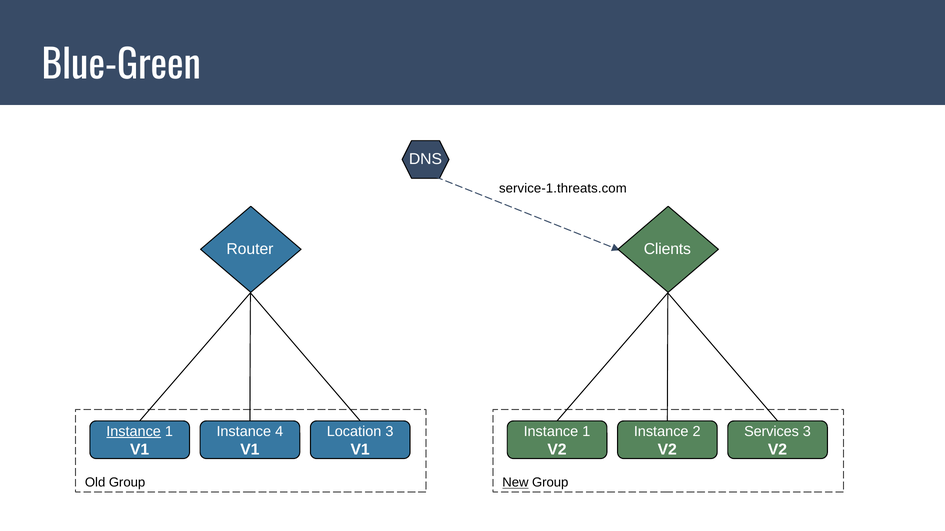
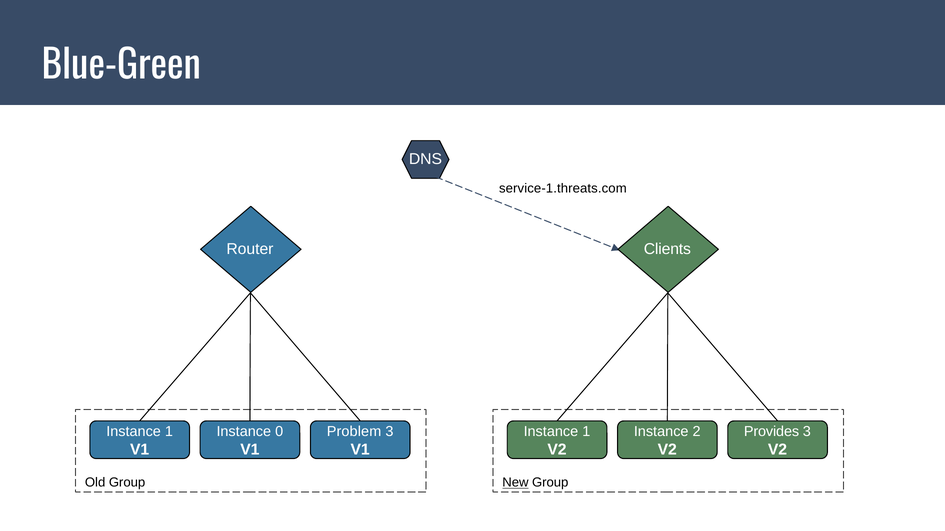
Instance at (134, 432) underline: present -> none
4: 4 -> 0
Location: Location -> Problem
Services: Services -> Provides
